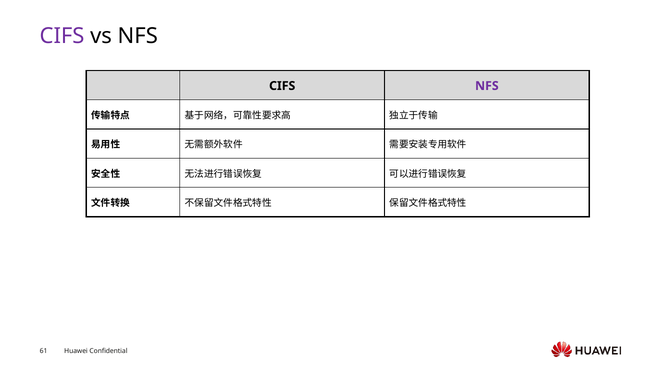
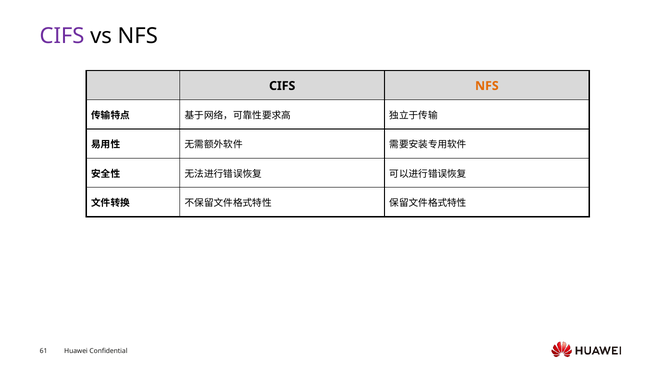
NFS at (487, 86) colour: purple -> orange
